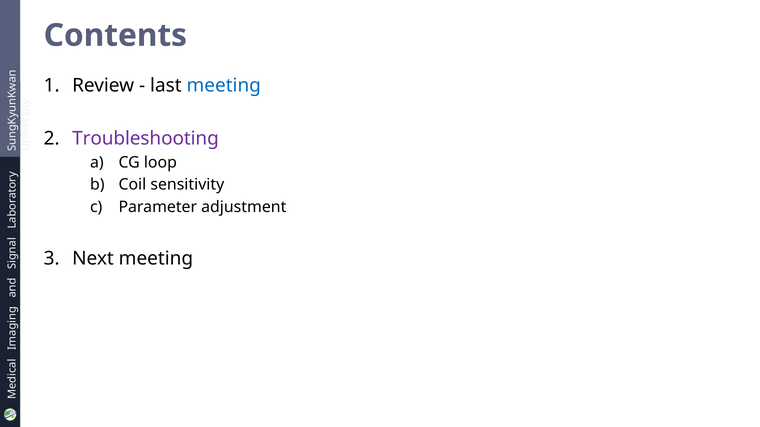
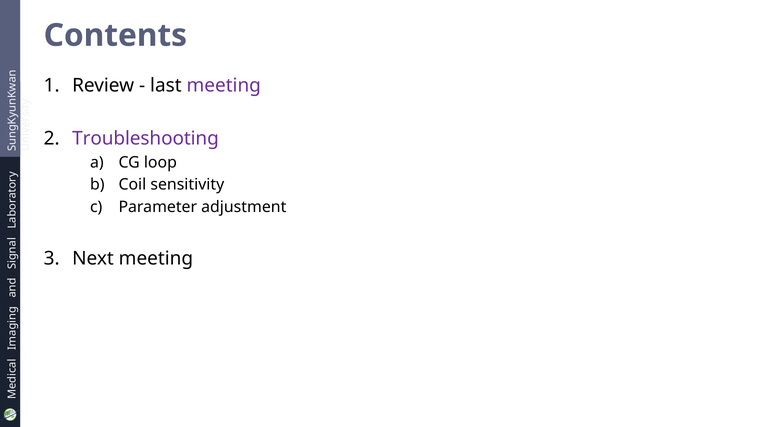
meeting at (224, 86) colour: blue -> purple
